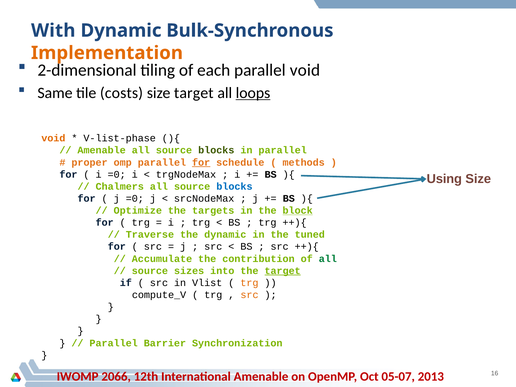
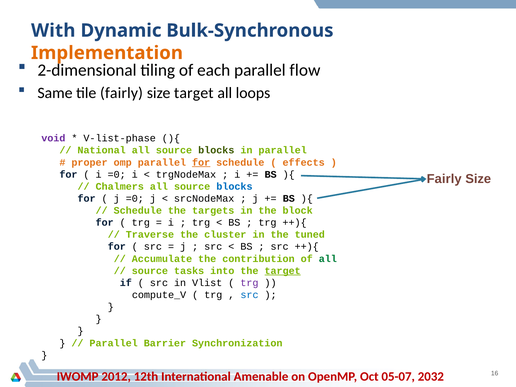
parallel void: void -> flow
tile costs: costs -> fairly
loops underline: present -> none
void at (53, 138) colour: orange -> purple
Amenable at (102, 150): Amenable -> National
methods: methods -> effects
Using at (444, 179): Using -> Fairly
Optimize at (138, 211): Optimize -> Schedule
block underline: present -> none
the dynamic: dynamic -> cluster
sizes: sizes -> tasks
trg at (249, 283) colour: orange -> purple
src at (249, 295) colour: orange -> blue
2066: 2066 -> 2012
2013: 2013 -> 2032
